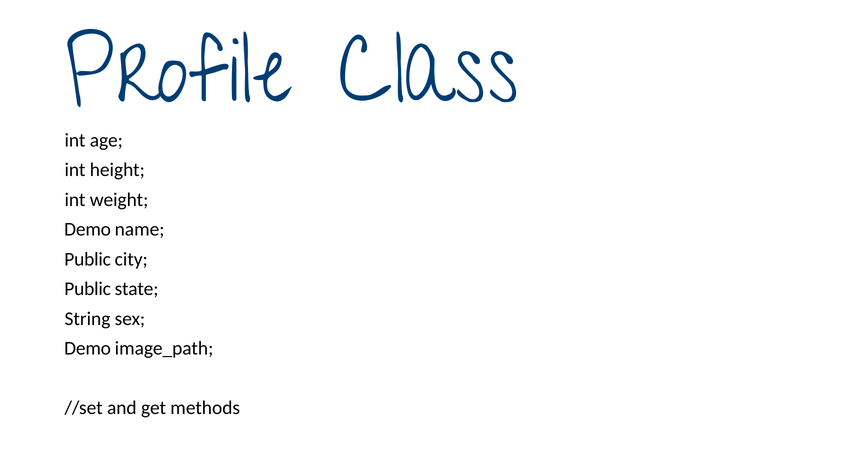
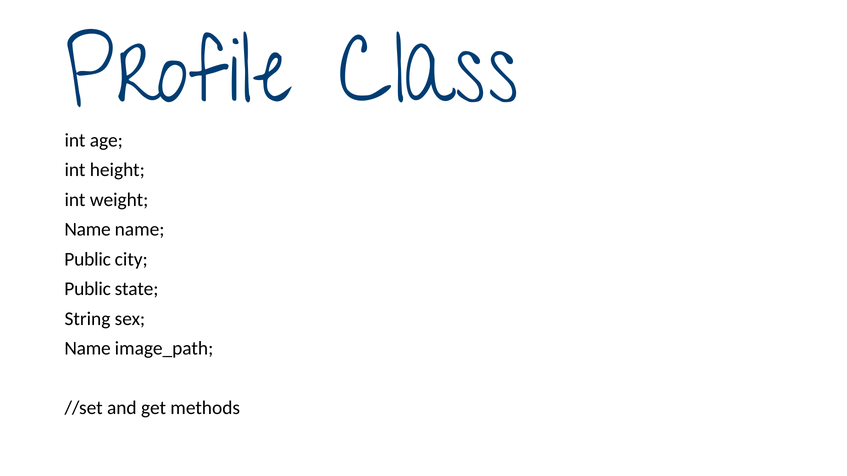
Demo at (88, 230): Demo -> Name
Demo at (88, 349): Demo -> Name
